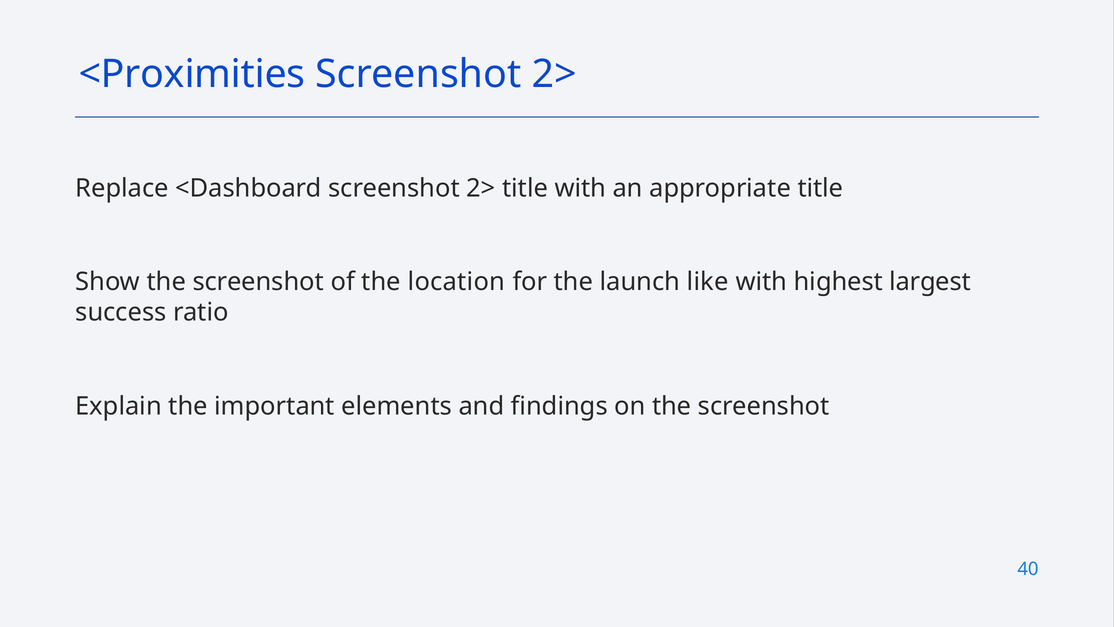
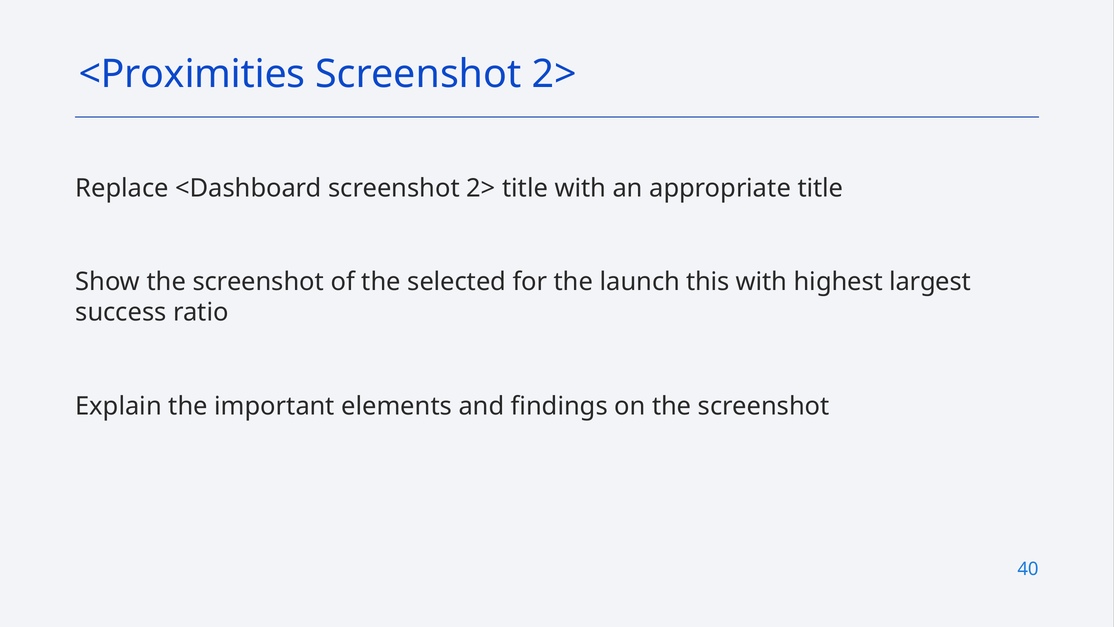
location: location -> selected
like: like -> this
